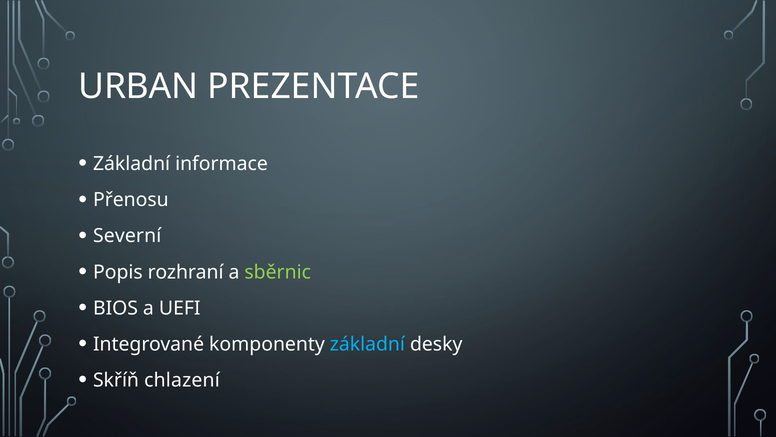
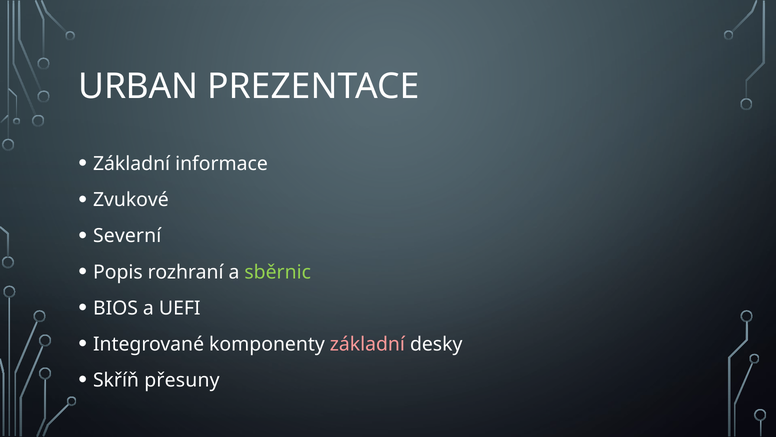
Přenosu: Přenosu -> Zvukové
základní at (367, 344) colour: light blue -> pink
chlazení: chlazení -> přesuny
